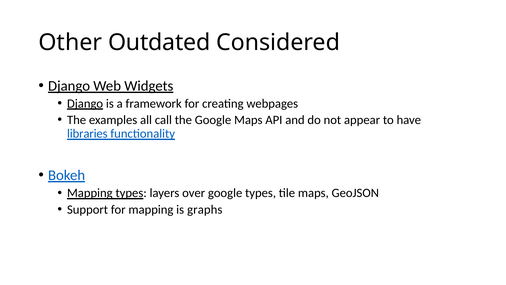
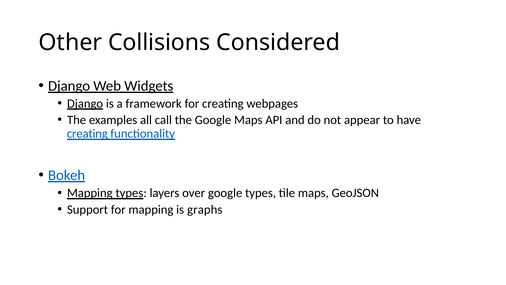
Outdated: Outdated -> Collisions
libraries at (87, 134): libraries -> creating
